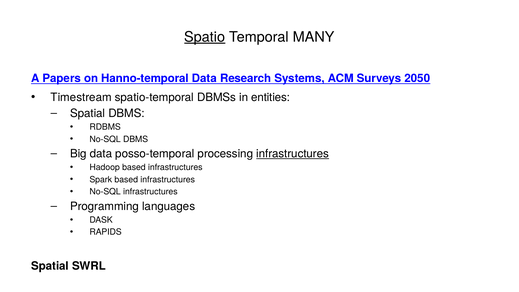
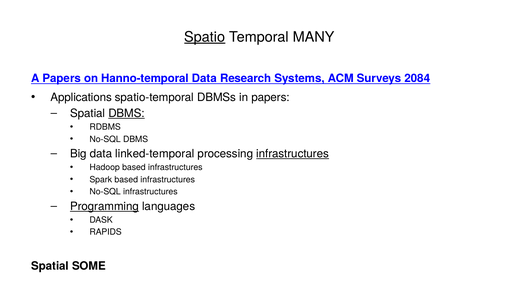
2050: 2050 -> 2084
Timestream: Timestream -> Applications
in entities: entities -> papers
DBMS at (127, 113) underline: none -> present
posso-temporal: posso-temporal -> linked-temporal
Programming underline: none -> present
SWRL: SWRL -> SOME
